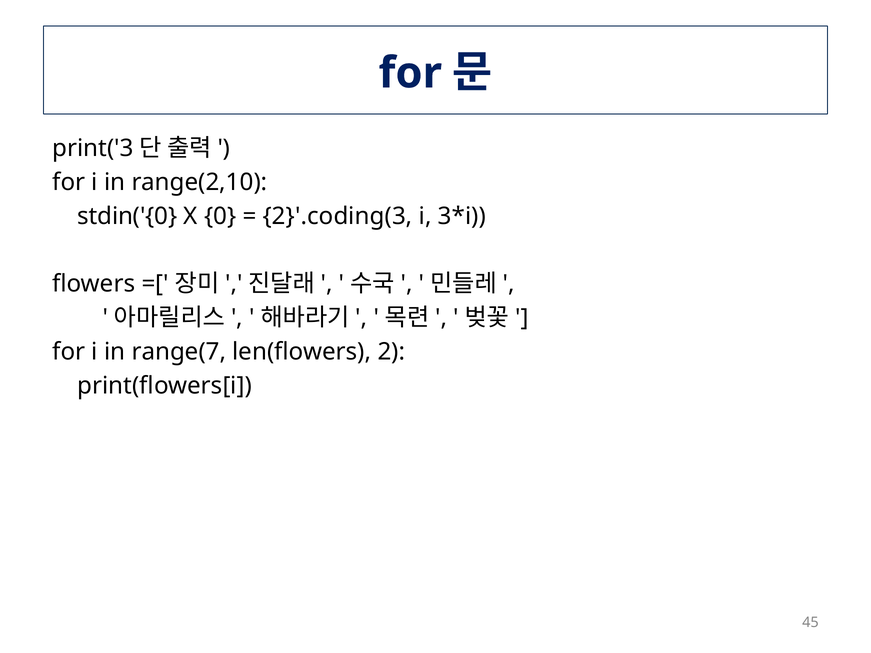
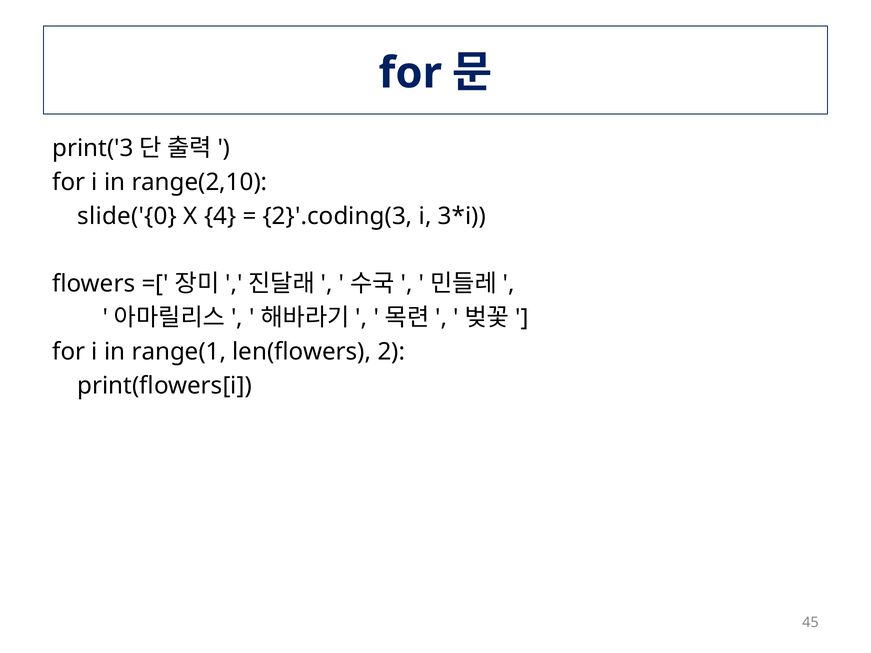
stdin('{0: stdin('{0 -> slide('{0
0: 0 -> 4
range(7: range(7 -> range(1
